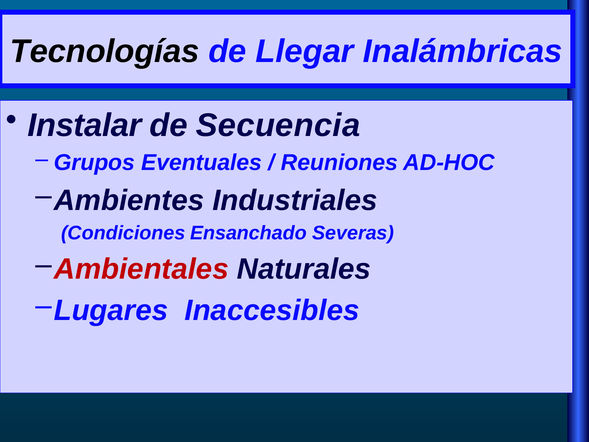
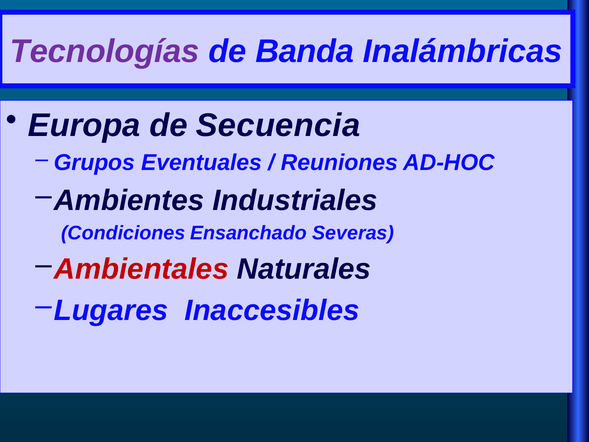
Tecnologías colour: black -> purple
Llegar: Llegar -> Banda
Instalar: Instalar -> Europa
